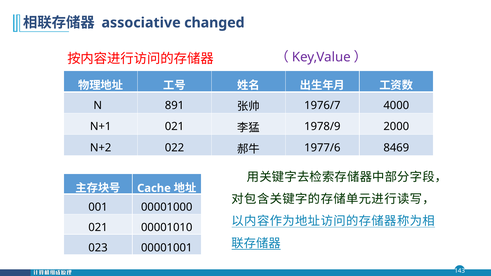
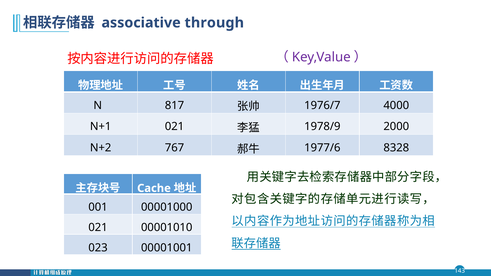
changed: changed -> through
891: 891 -> 817
022: 022 -> 767
8469: 8469 -> 8328
